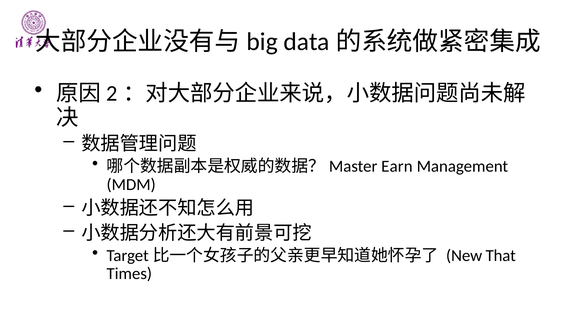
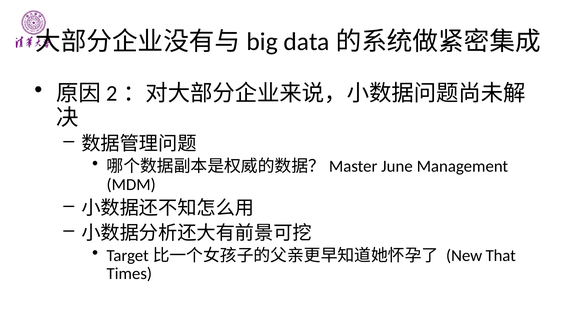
Earn: Earn -> June
